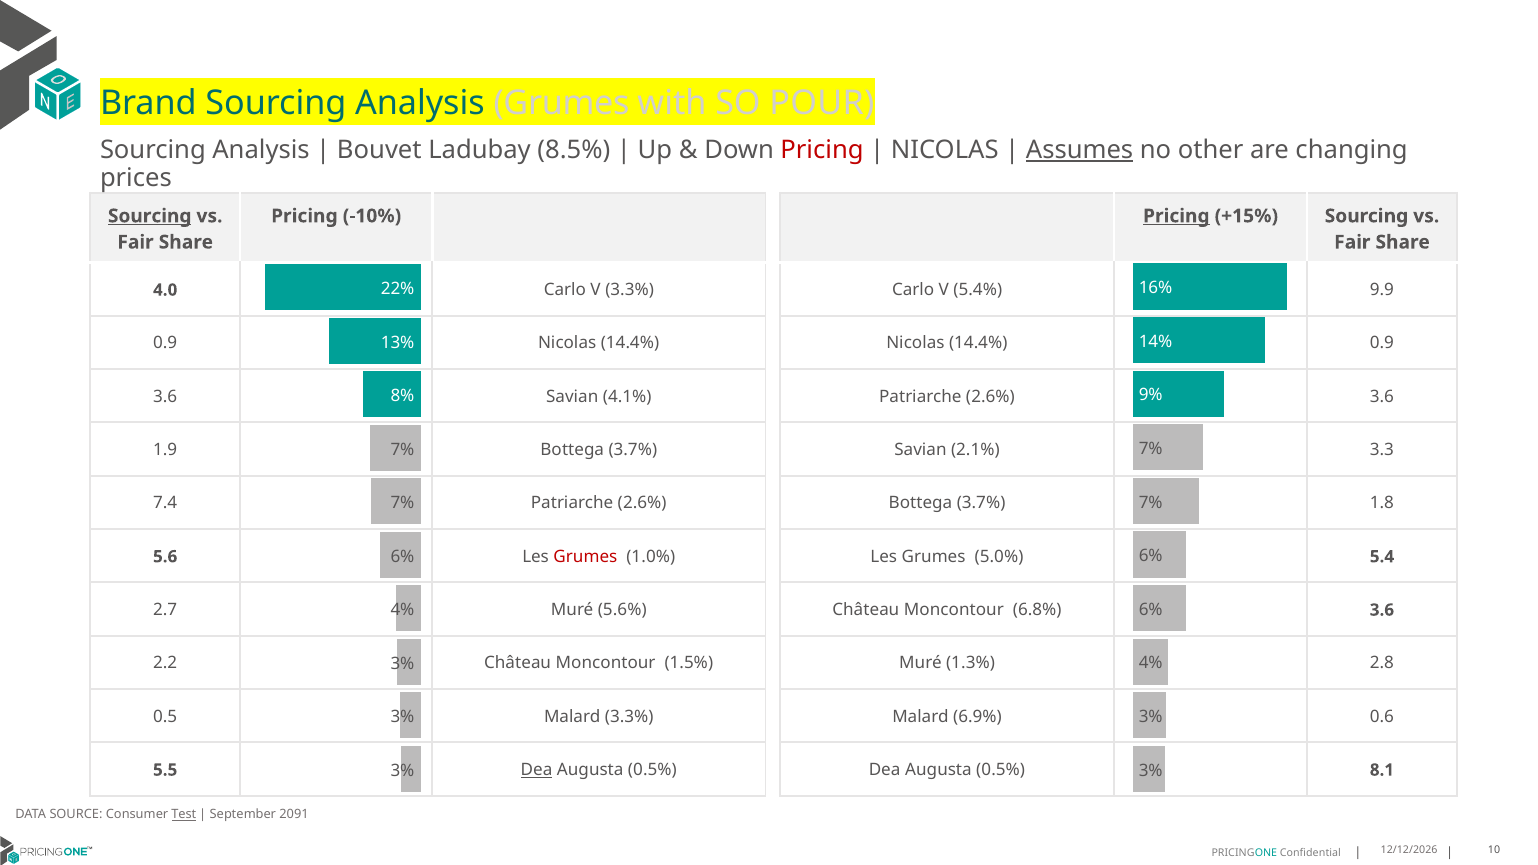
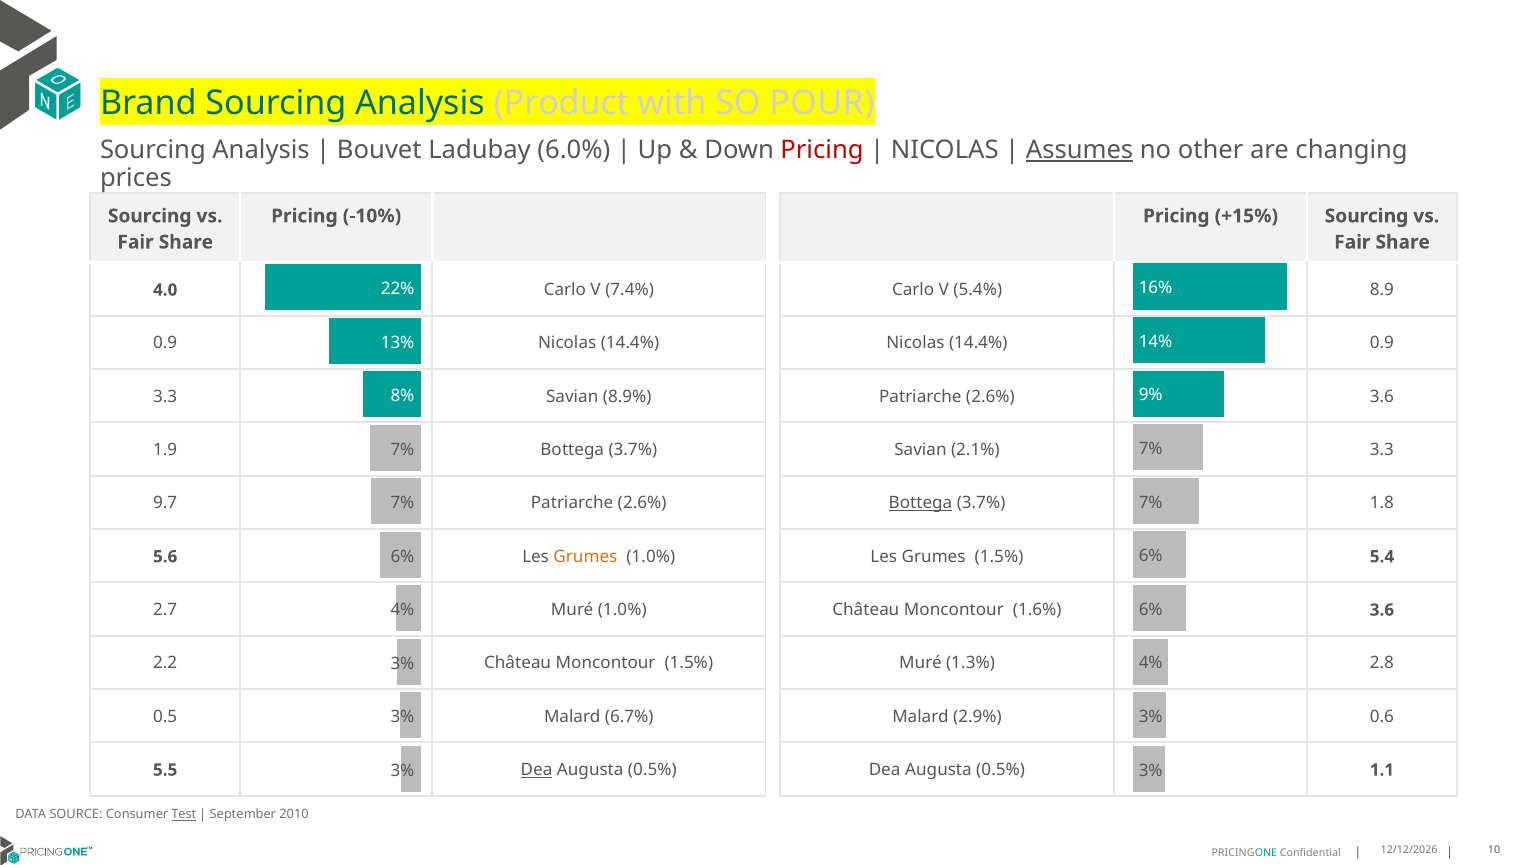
Analysis Grumes: Grumes -> Product
8.5%: 8.5% -> 6.0%
Sourcing at (150, 216) underline: present -> none
Pricing at (1176, 216) underline: present -> none
9.9: 9.9 -> 8.9
V 3.3%: 3.3% -> 7.4%
3.6 at (165, 397): 3.6 -> 3.3
4.1%: 4.1% -> 8.9%
7.4: 7.4 -> 9.7
Bottega at (920, 503) underline: none -> present
Grumes 5.0%: 5.0% -> 1.5%
Grumes at (585, 557) colour: red -> orange
Muré 5.6%: 5.6% -> 1.0%
6.8%: 6.8% -> 1.6%
Malard 3.3%: 3.3% -> 6.7%
6.9%: 6.9% -> 2.9%
8.1: 8.1 -> 1.1
2091: 2091 -> 2010
